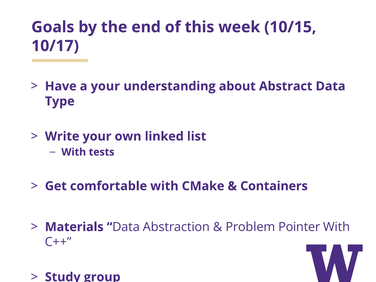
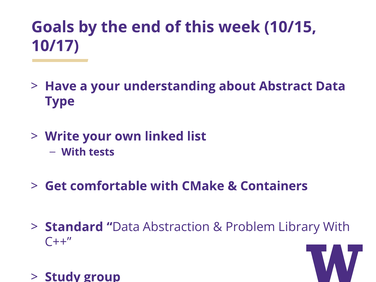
Materials: Materials -> Standard
Pointer: Pointer -> Library
